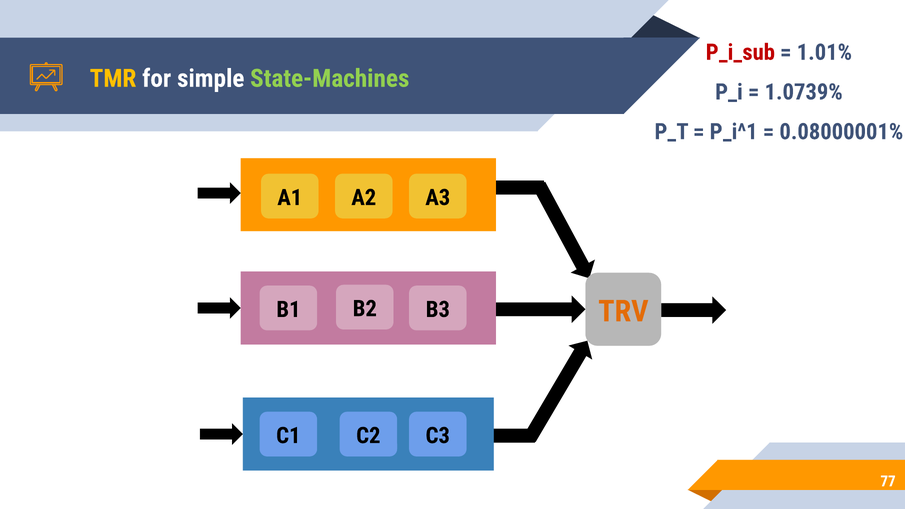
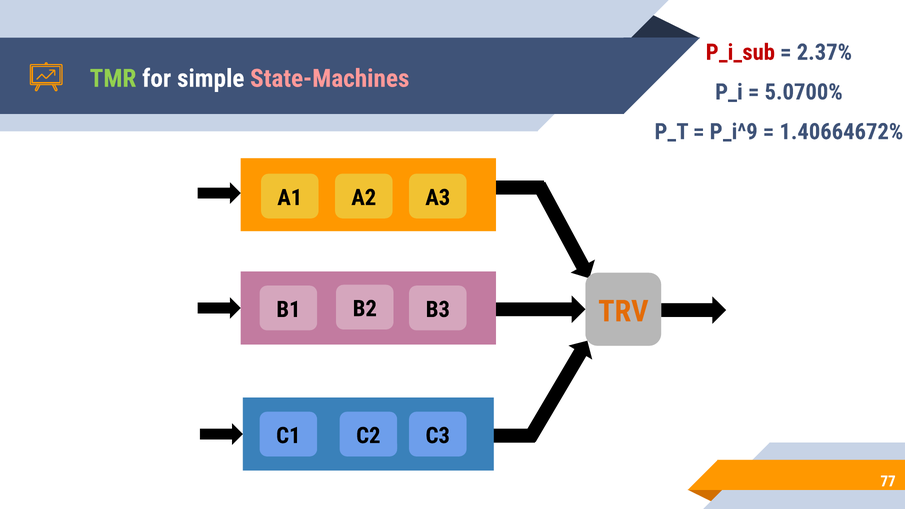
1.01%: 1.01% -> 2.37%
TMR colour: yellow -> light green
State-Machines colour: light green -> pink
1.0739%: 1.0739% -> 5.0700%
P_i^1: P_i^1 -> P_i^9
0.08000001%: 0.08000001% -> 1.40664672%
